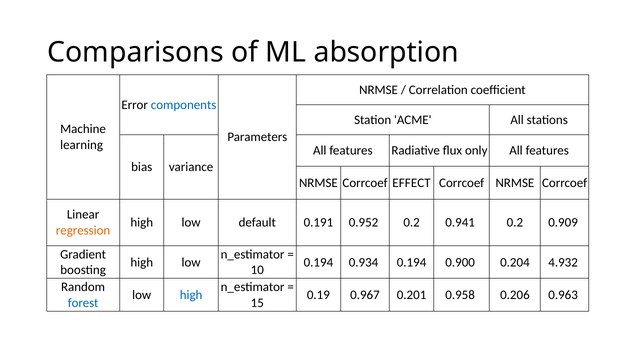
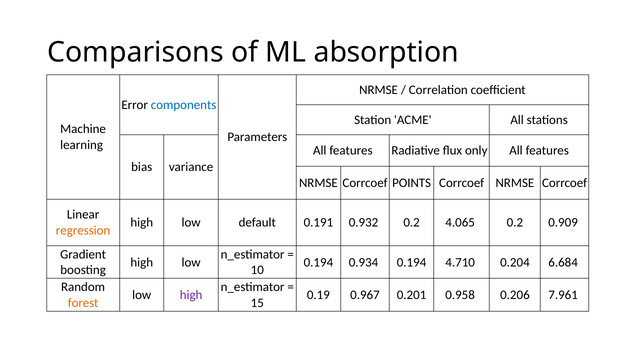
EFFECT: EFFECT -> POINTS
0.952: 0.952 -> 0.932
0.941: 0.941 -> 4.065
0.900: 0.900 -> 4.710
4.932: 4.932 -> 6.684
high at (191, 294) colour: blue -> purple
0.963: 0.963 -> 7.961
forest colour: blue -> orange
